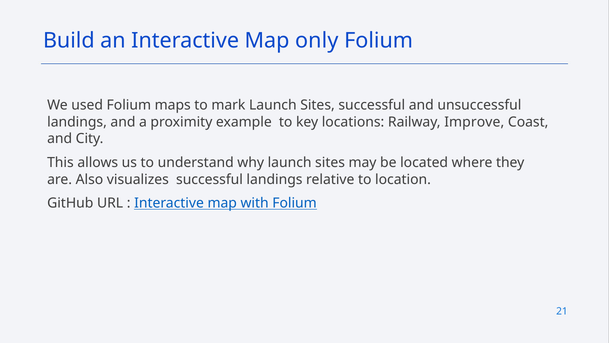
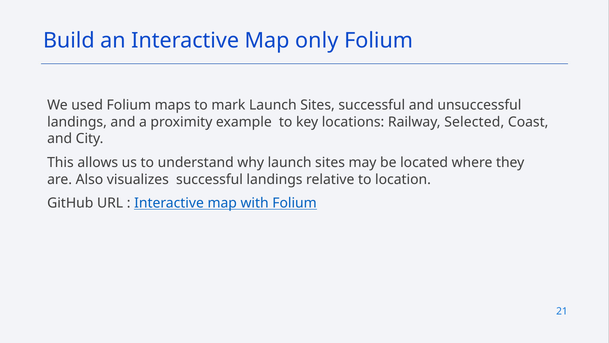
Improve: Improve -> Selected
